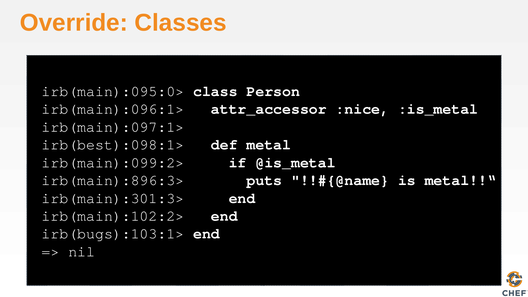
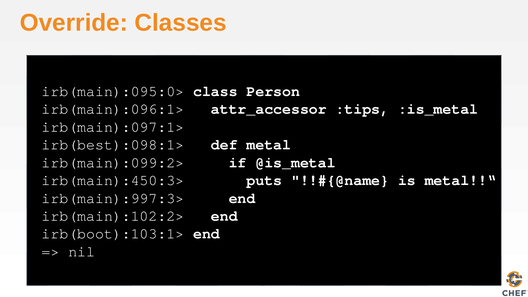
:nice: :nice -> :tips
irb(main):896:3>: irb(main):896:3> -> irb(main):450:3>
irb(main):301:3>: irb(main):301:3> -> irb(main):997:3>
irb(bugs):103:1>: irb(bugs):103:1> -> irb(boot):103:1>
